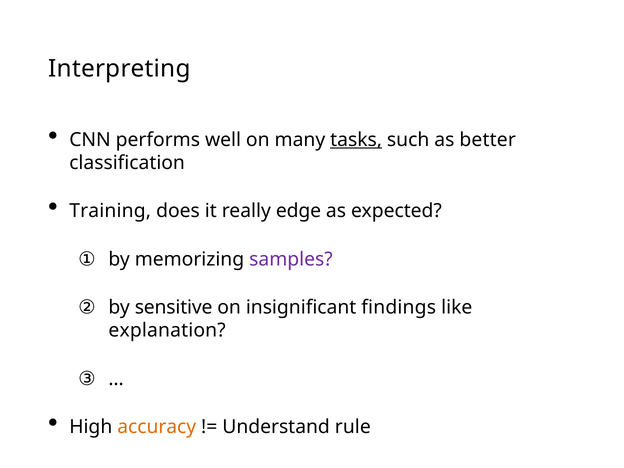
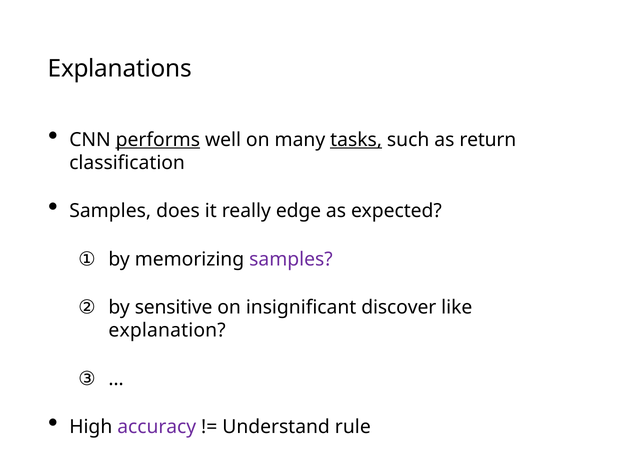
Interpreting: Interpreting -> Explanations
performs underline: none -> present
better: better -> return
Training at (110, 211): Training -> Samples
findings: findings -> discover
accuracy colour: orange -> purple
